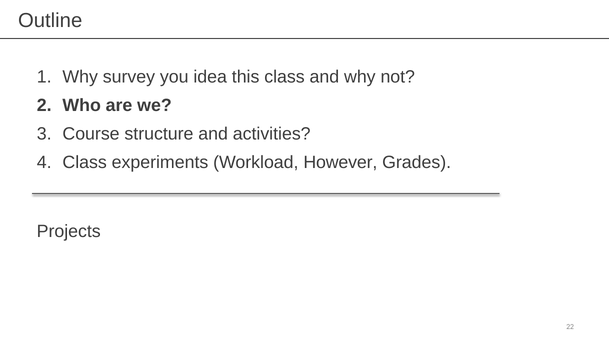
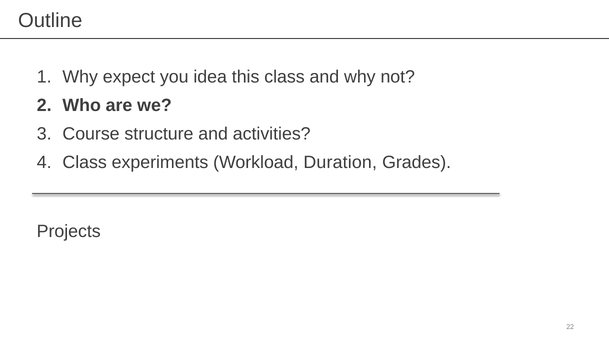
survey: survey -> expect
However: However -> Duration
